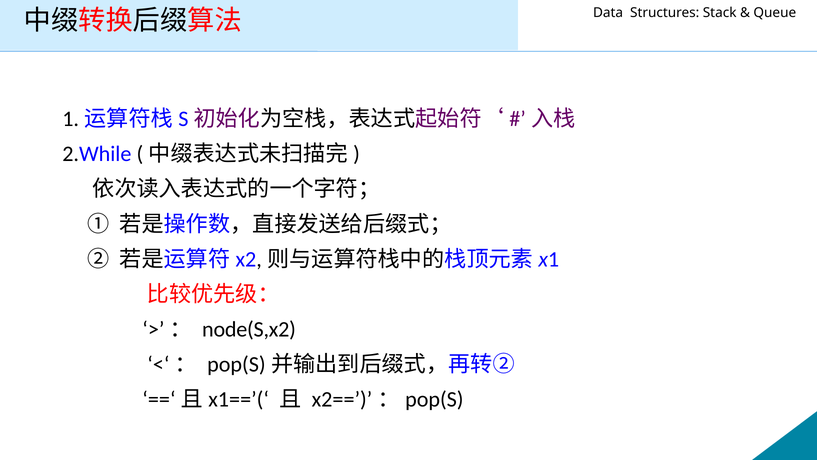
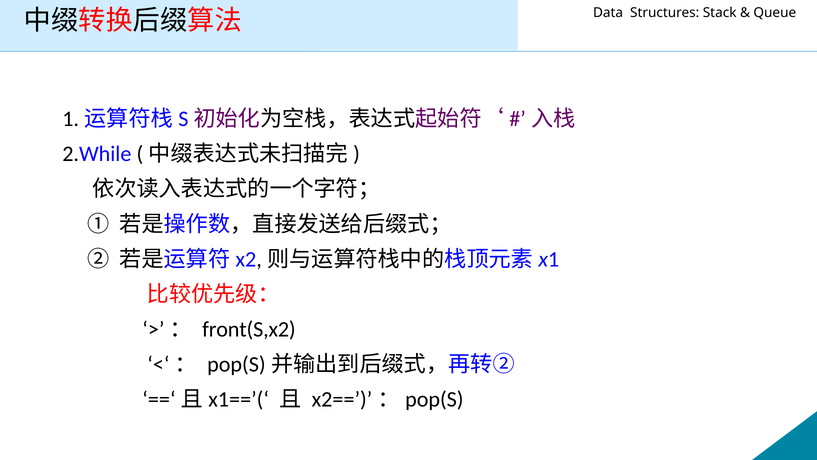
node(S,x2: node(S,x2 -> front(S,x2
